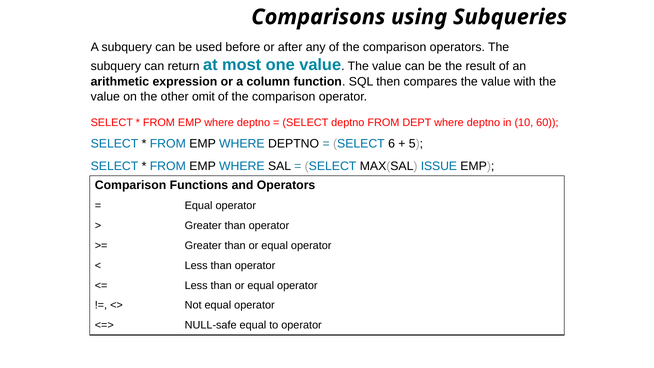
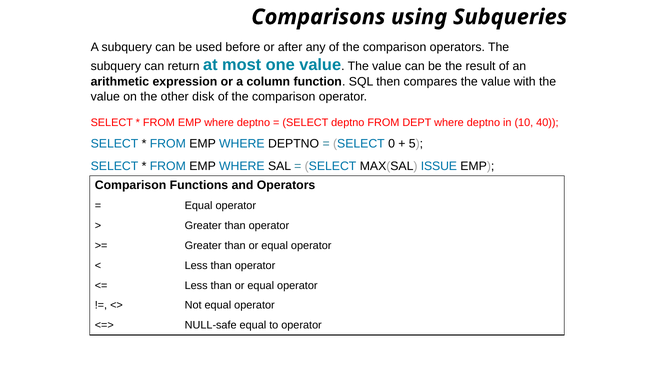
omit: omit -> disk
60: 60 -> 40
6: 6 -> 0
